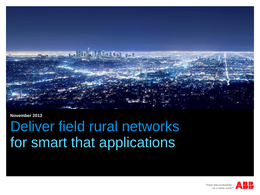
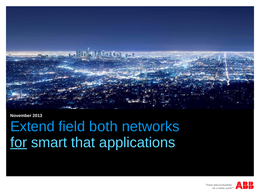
Deliver: Deliver -> Extend
rural: rural -> both
for underline: none -> present
